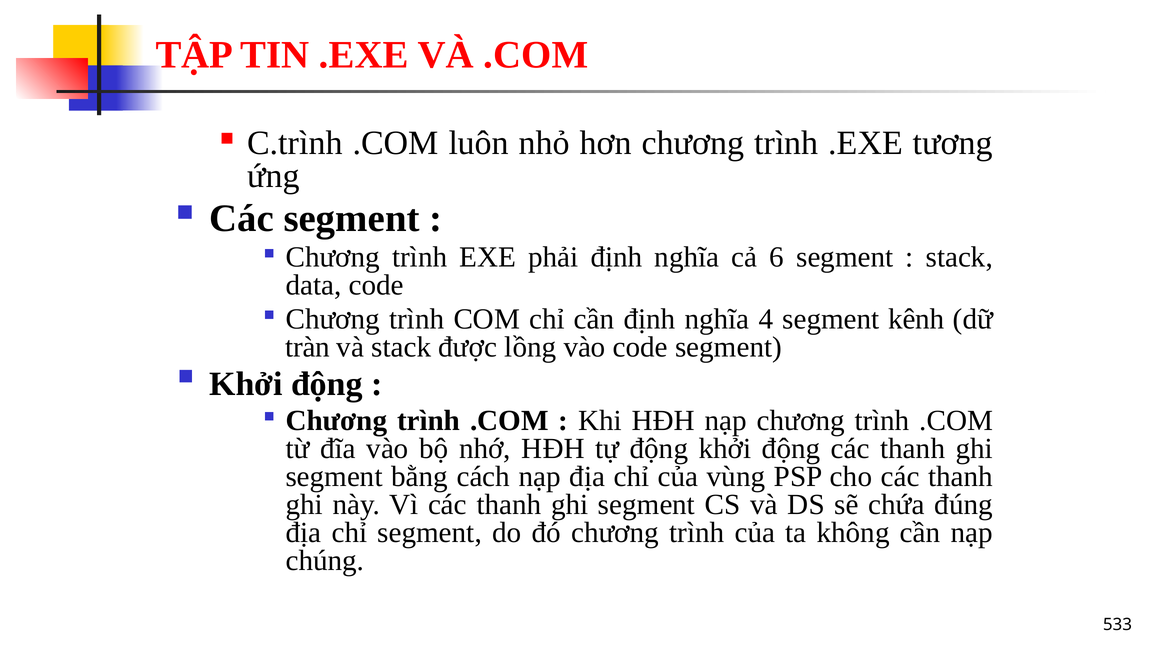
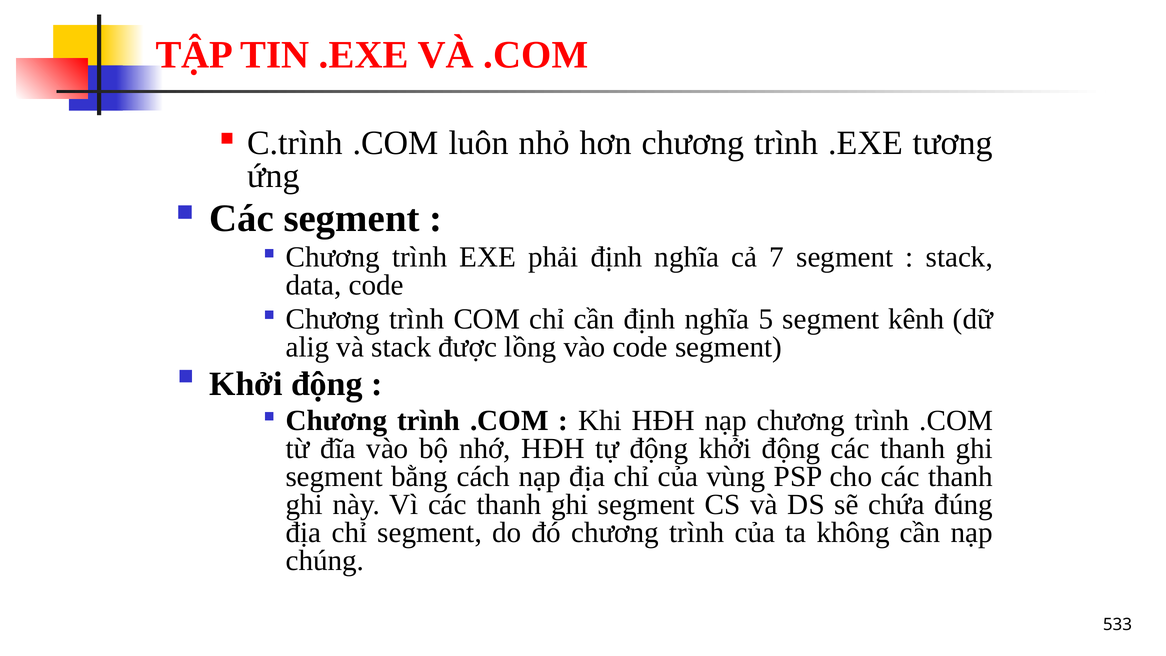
6: 6 -> 7
4: 4 -> 5
tràn: tràn -> alig
